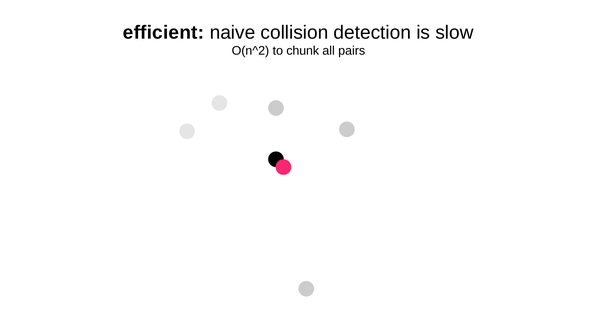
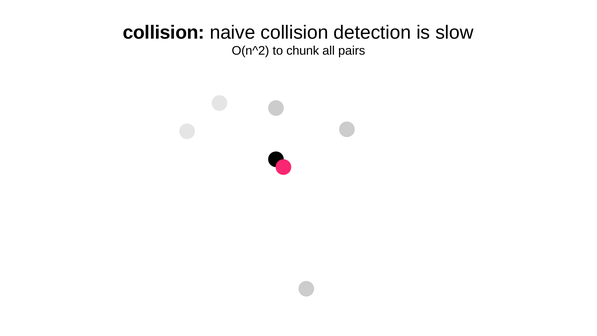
efficient at (164, 32): efficient -> collision
